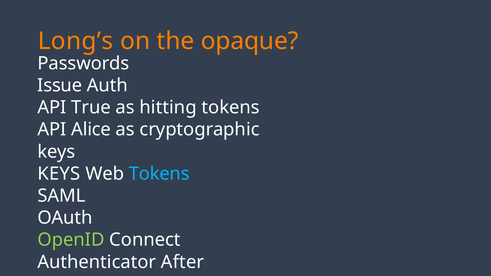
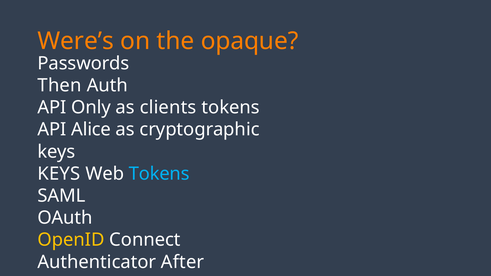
Long’s: Long’s -> Were’s
Issue: Issue -> Then
True: True -> Only
hitting: hitting -> clients
OpenID colour: light green -> yellow
